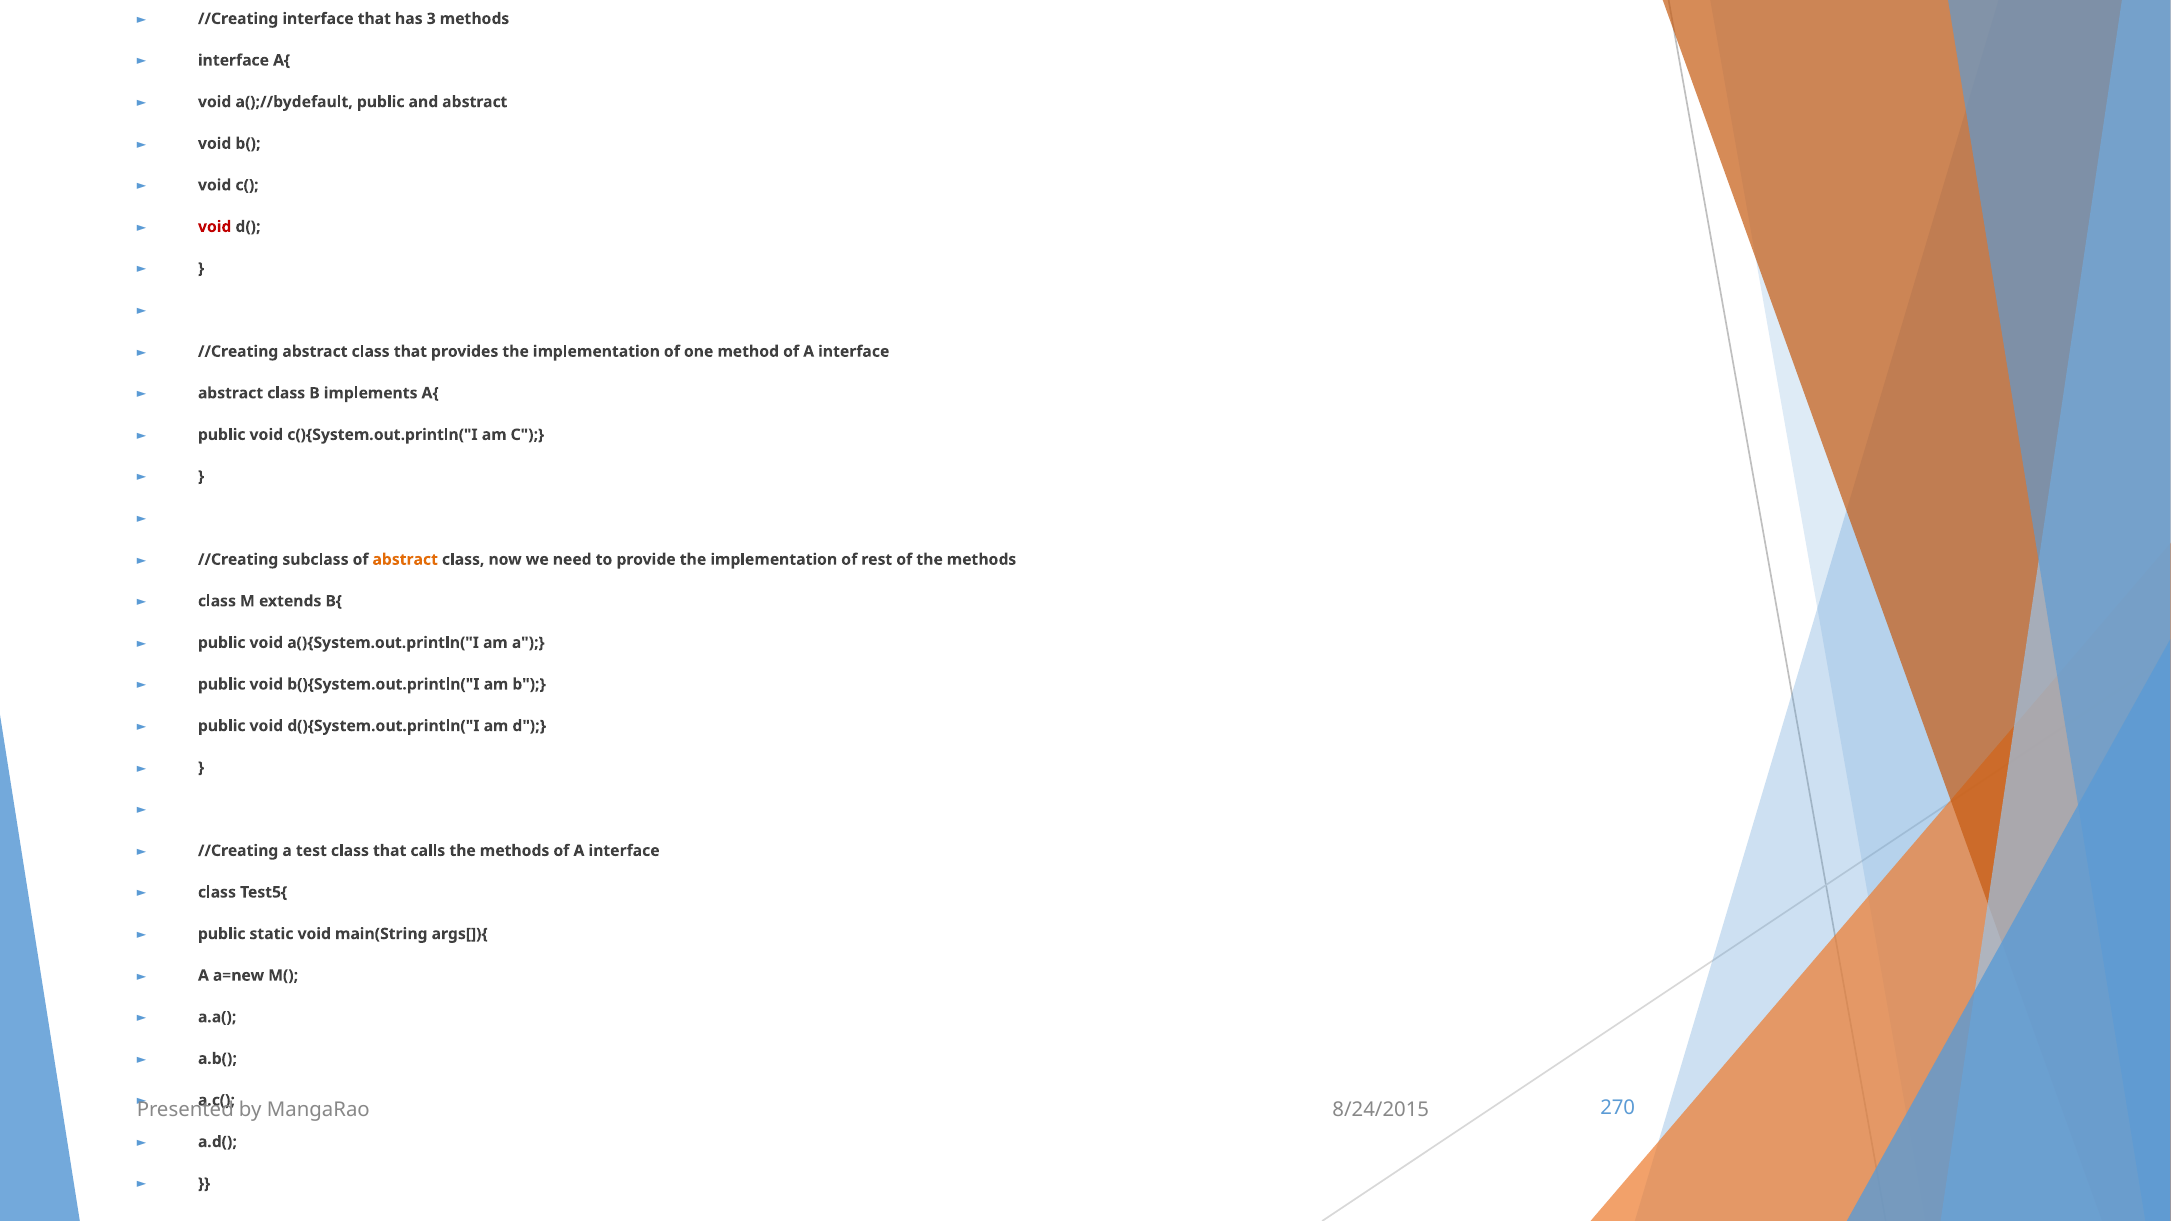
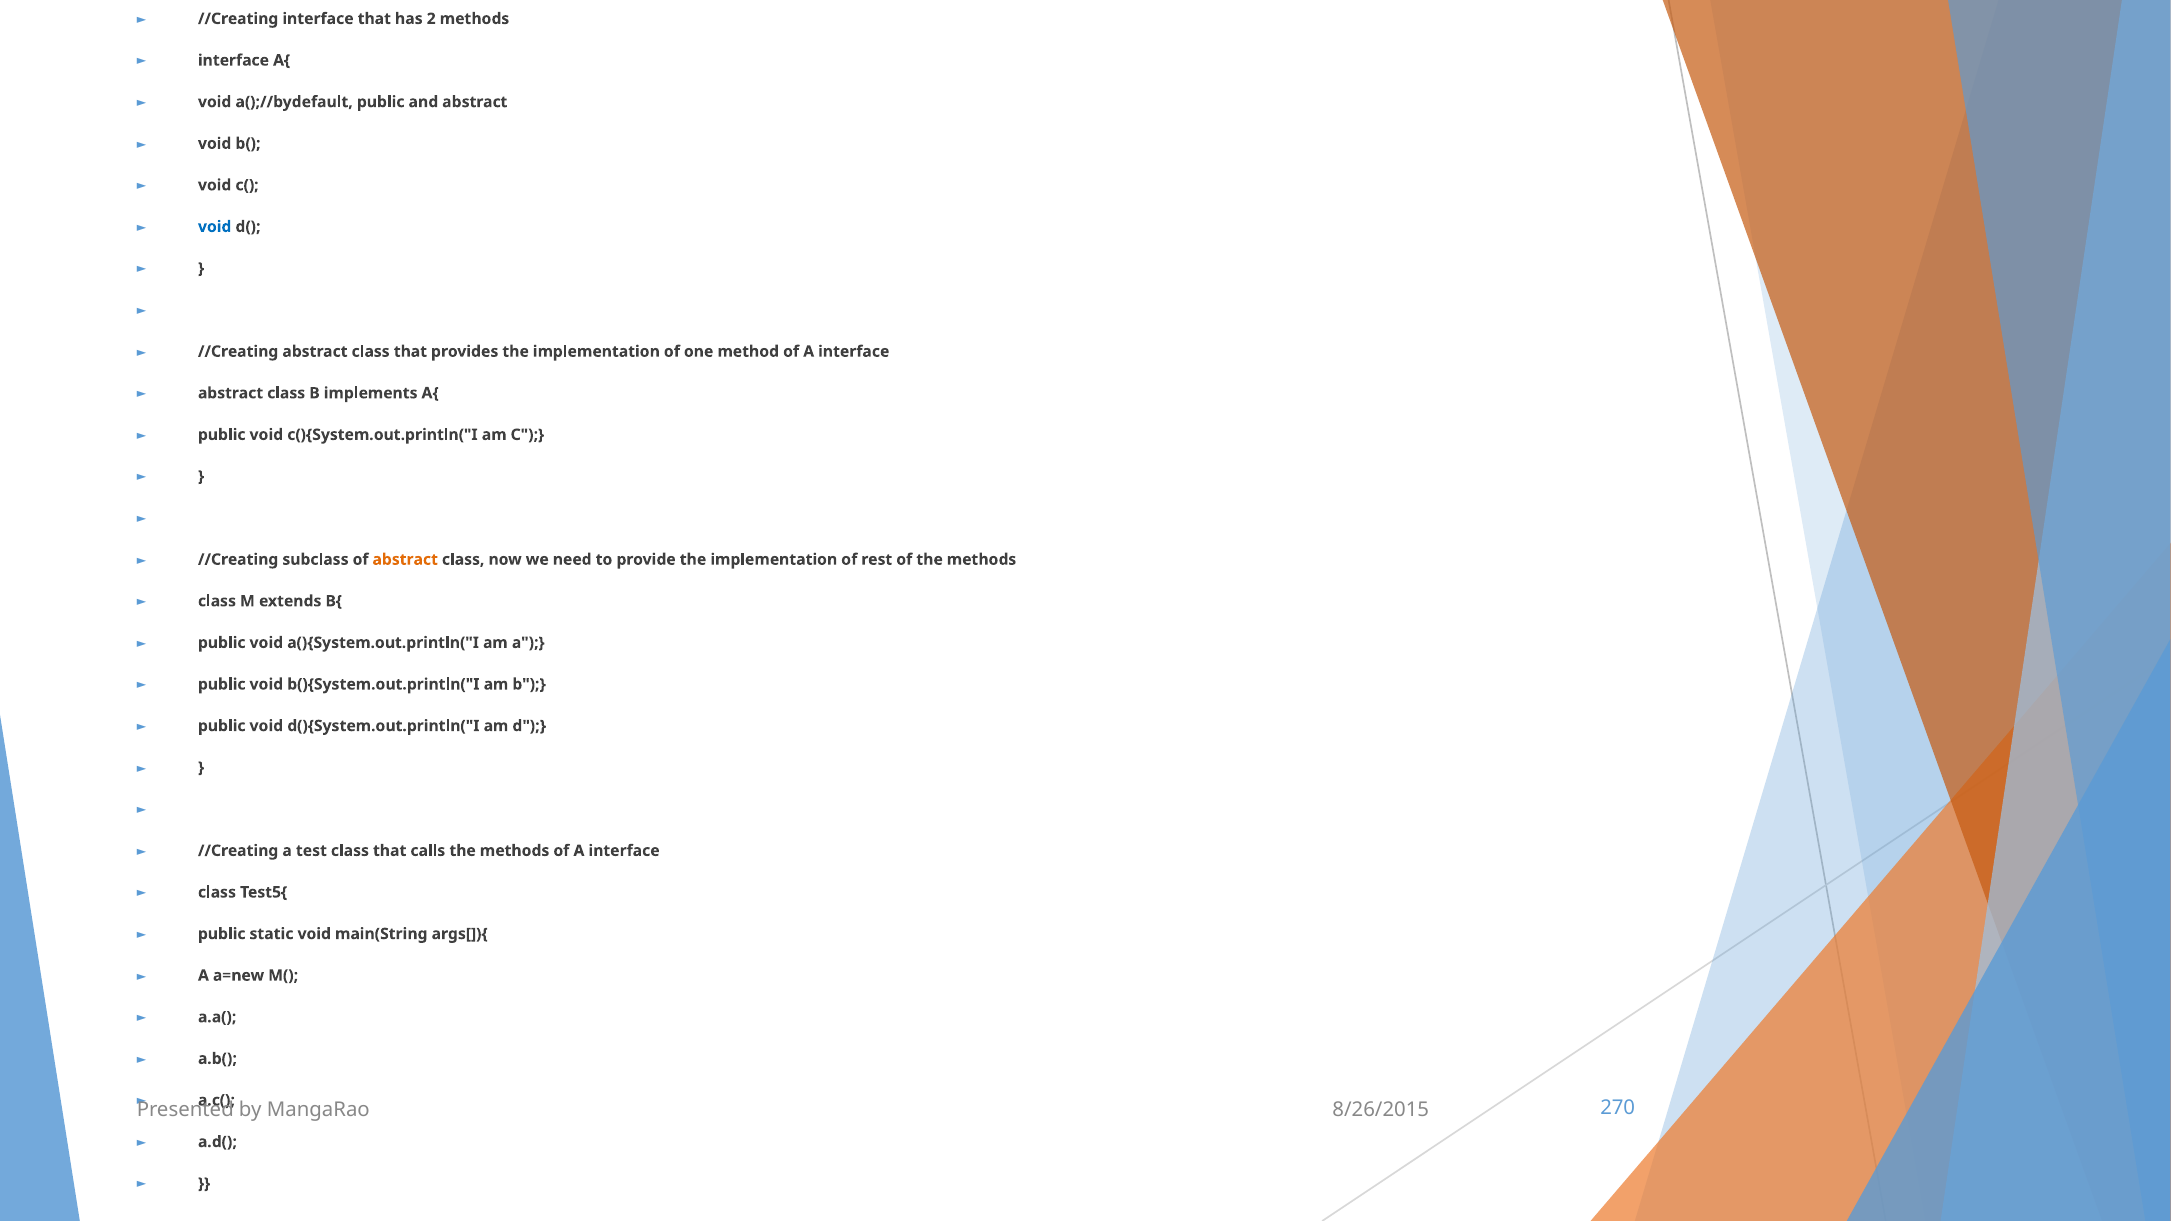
3: 3 -> 2
void at (215, 227) colour: red -> blue
8/24/2015: 8/24/2015 -> 8/26/2015
